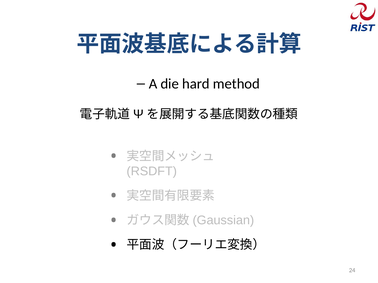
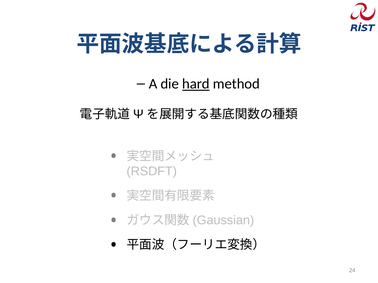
hard underline: none -> present
